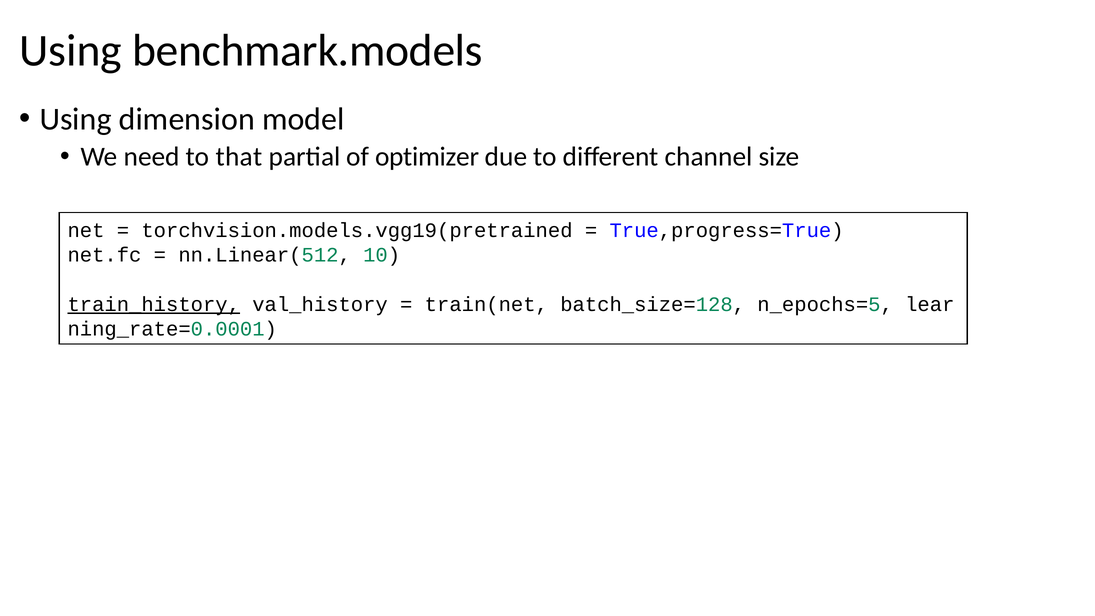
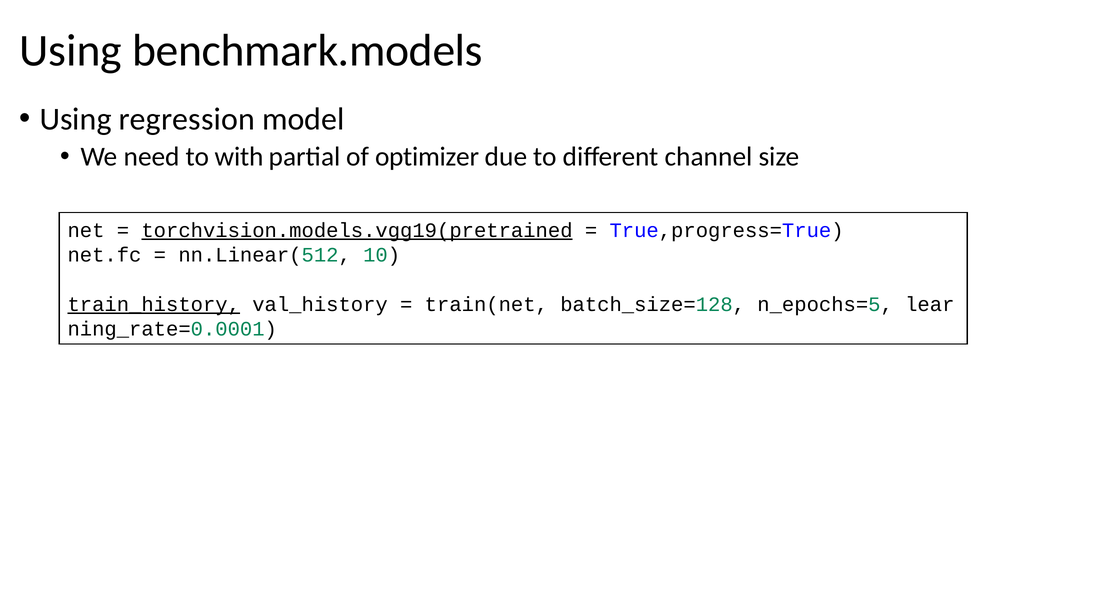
dimension: dimension -> regression
that: that -> with
torchvision.models.vgg19(pretrained underline: none -> present
